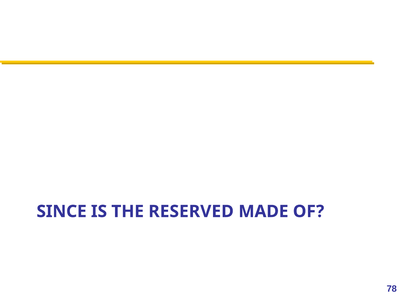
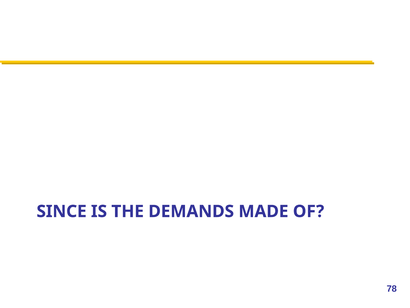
RESERVED: RESERVED -> DEMANDS
